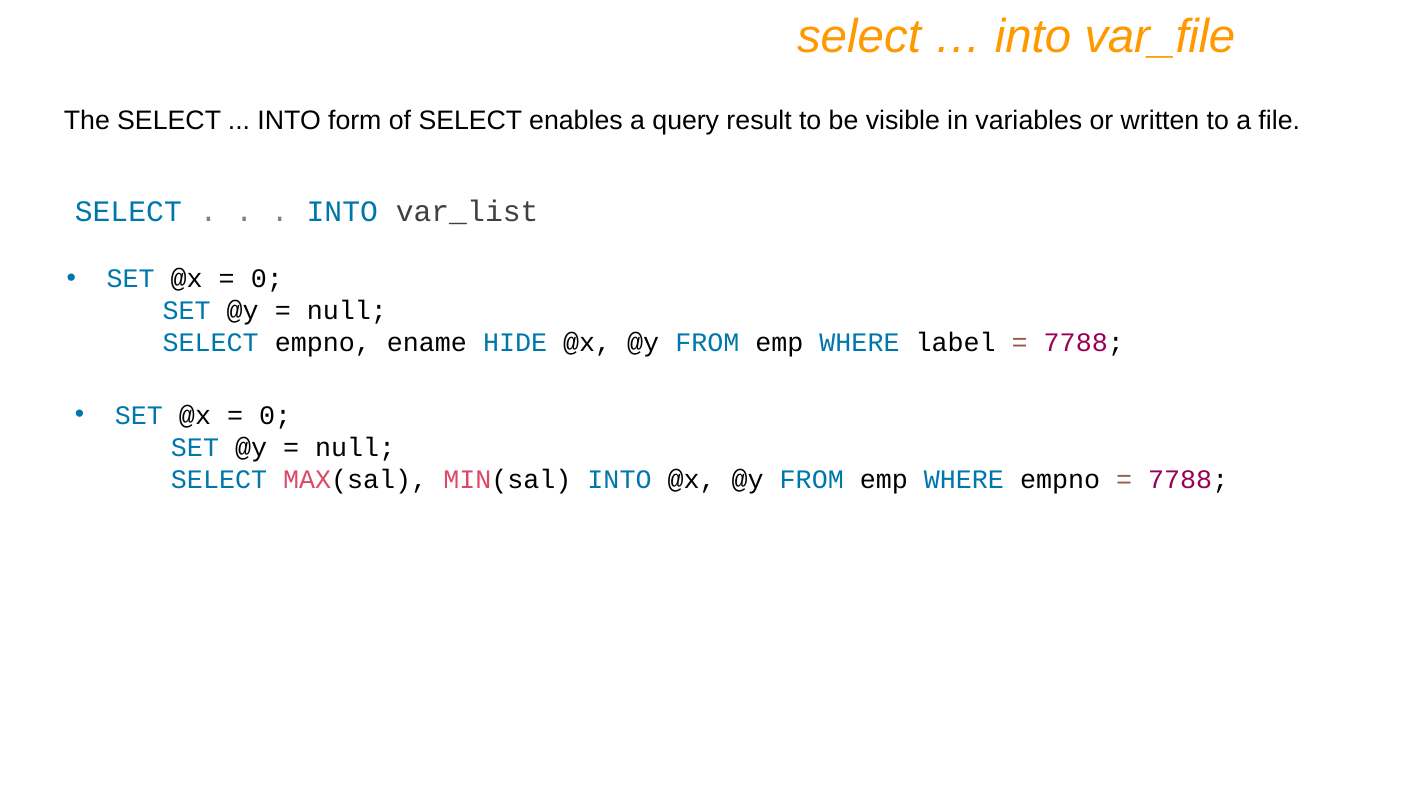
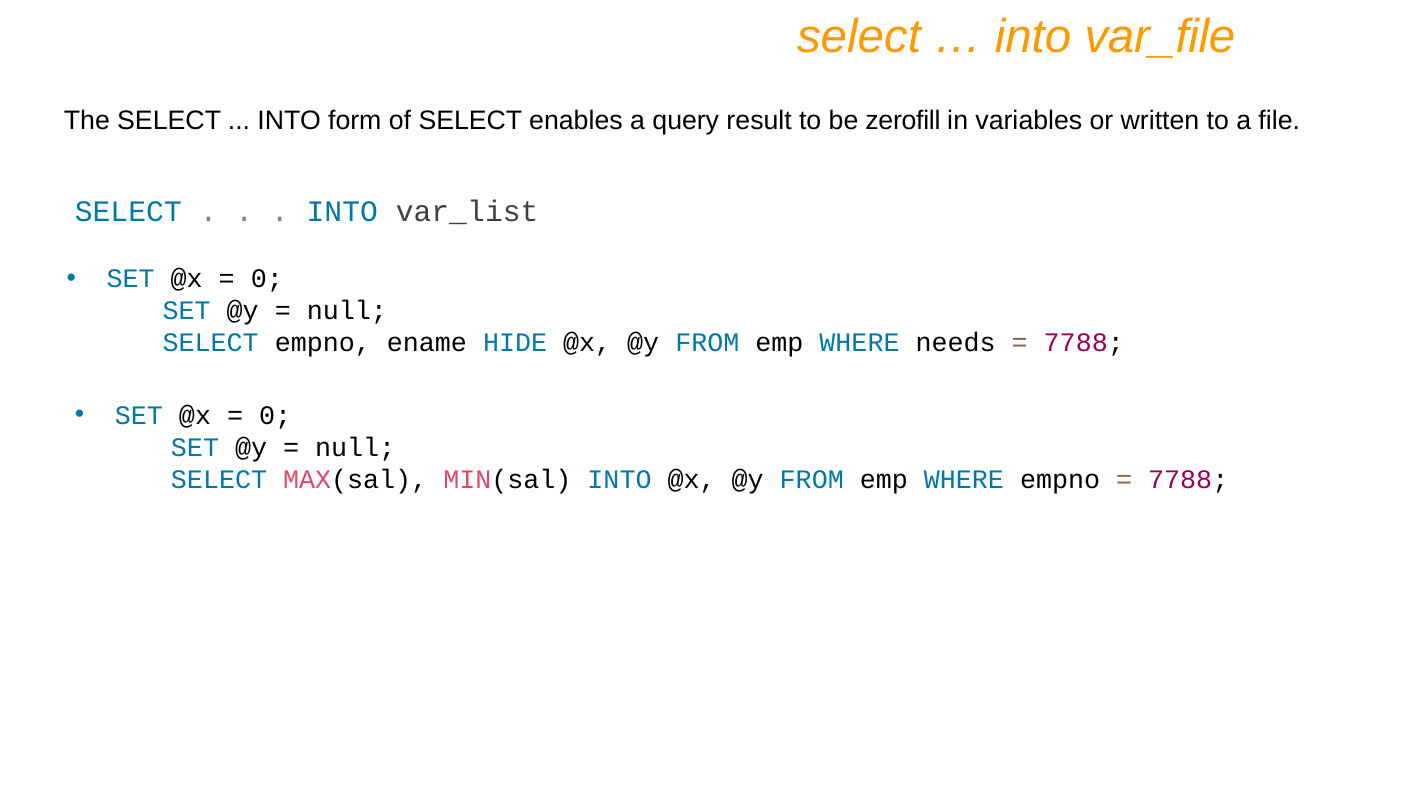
visible: visible -> zerofill
label: label -> needs
